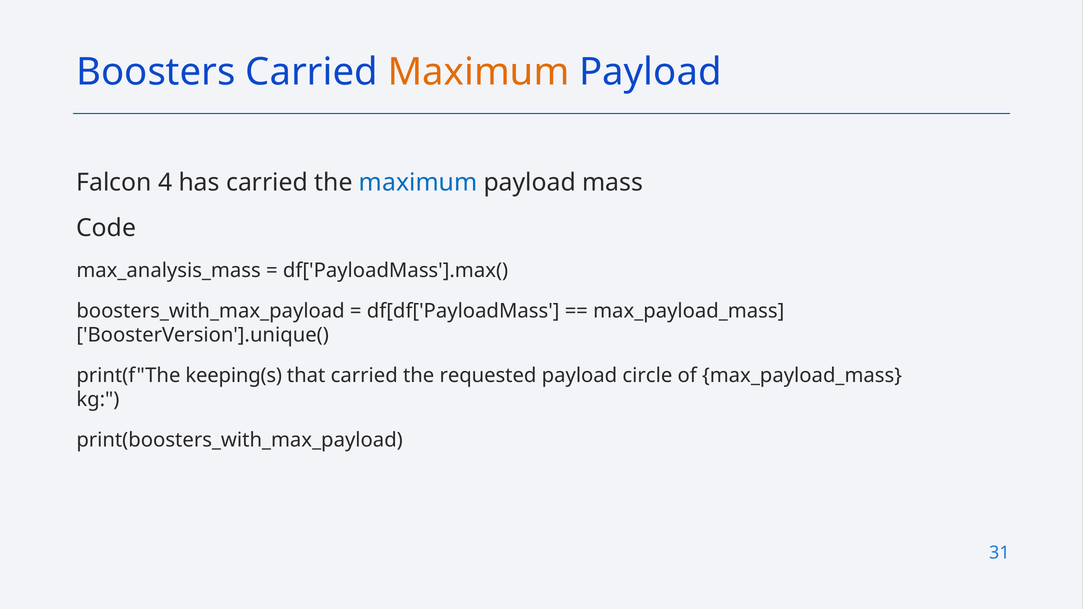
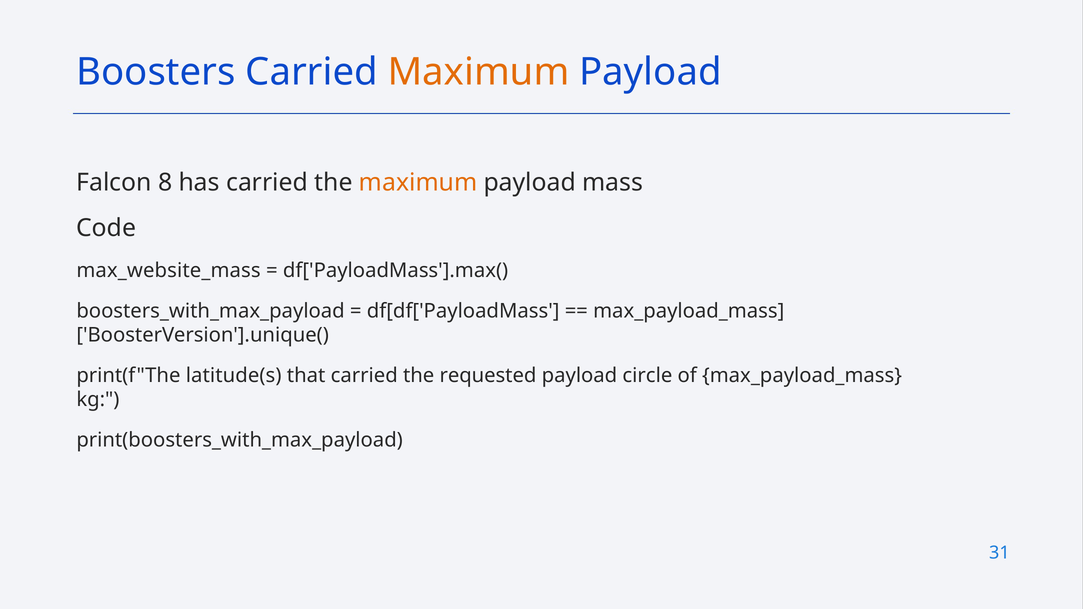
4: 4 -> 8
maximum at (418, 183) colour: blue -> orange
max_analysis_mass: max_analysis_mass -> max_website_mass
keeping(s: keeping(s -> latitude(s
